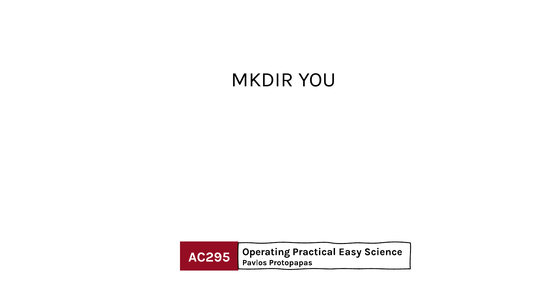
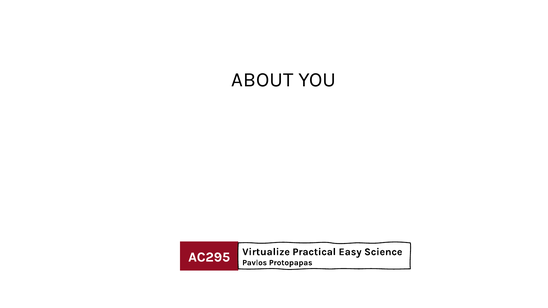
MKDIR: MKDIR -> ABOUT
Operating: Operating -> Virtualize
